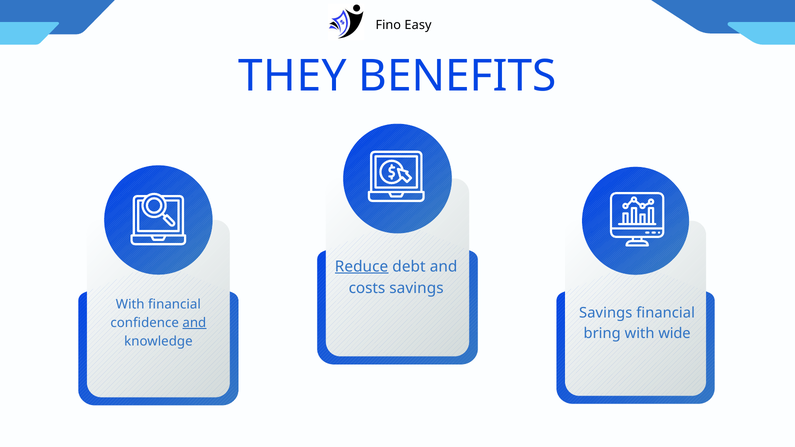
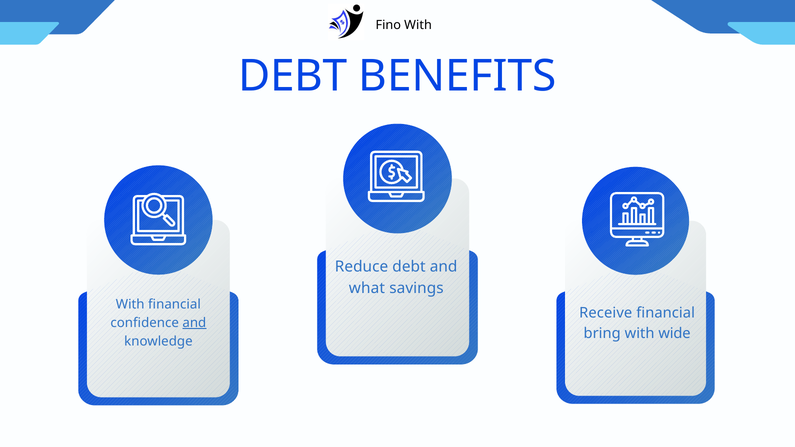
Fino Easy: Easy -> With
THEY at (292, 76): THEY -> DEBT
Reduce underline: present -> none
costs: costs -> what
Savings at (606, 313): Savings -> Receive
